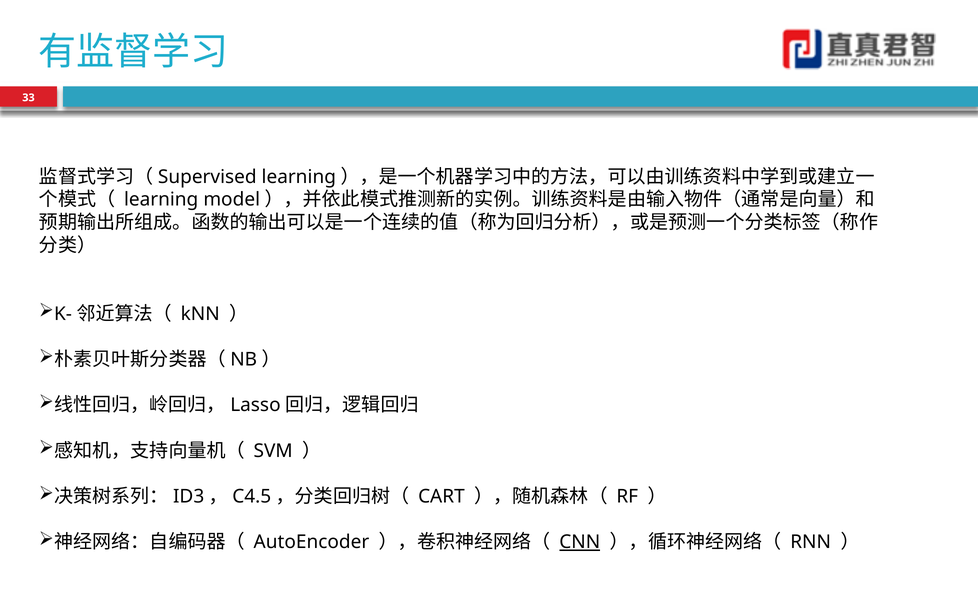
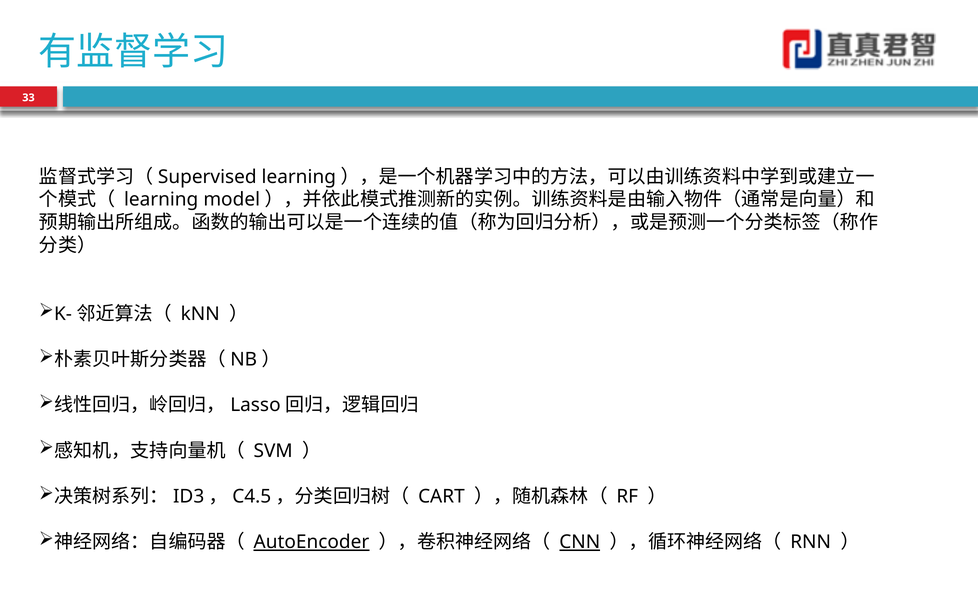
AutoEncoder underline: none -> present
